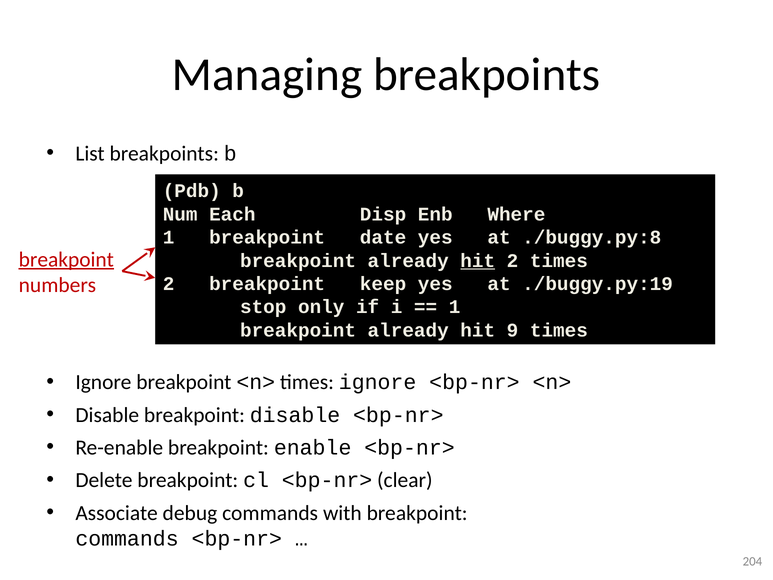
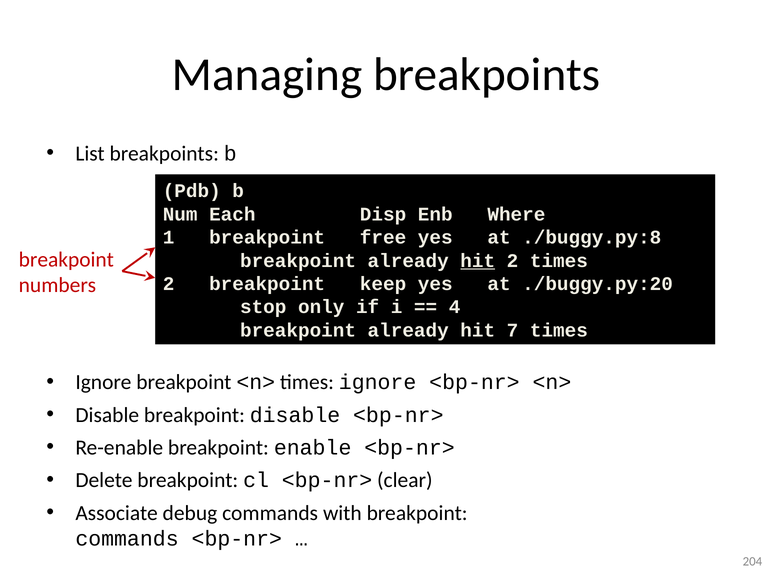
date: date -> free
breakpoint at (66, 259) underline: present -> none
./buggy.py:19: ./buggy.py:19 -> ./buggy.py:20
1 at (455, 307): 1 -> 4
9: 9 -> 7
